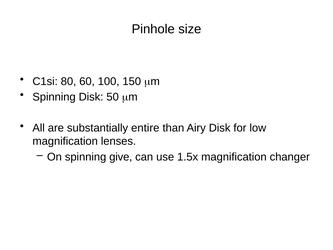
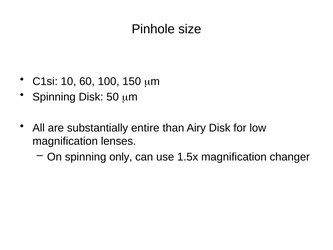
80: 80 -> 10
give: give -> only
